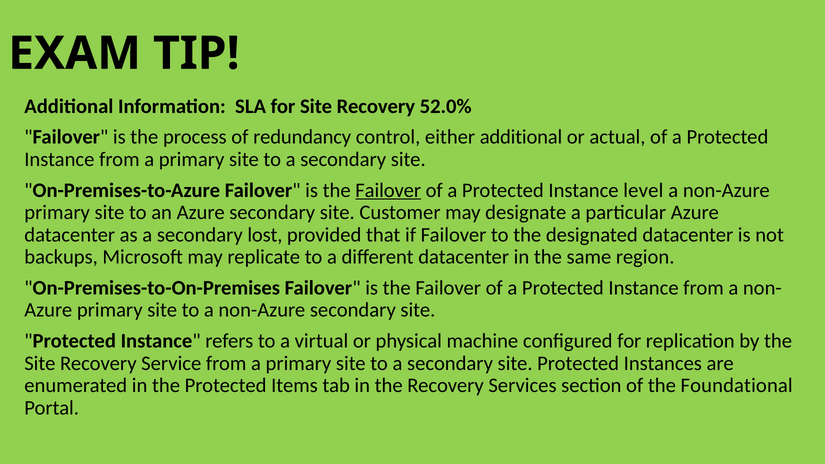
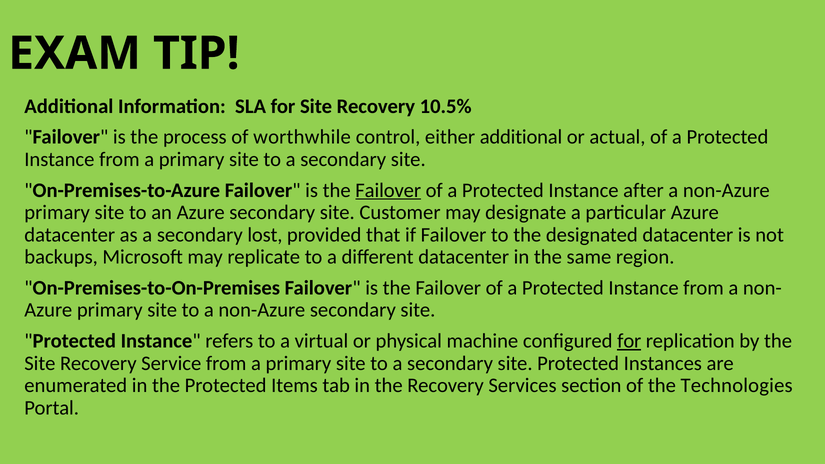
52.0%: 52.0% -> 10.5%
redundancy: redundancy -> worthwhile
level: level -> after
for at (629, 341) underline: none -> present
Foundational: Foundational -> Technologies
